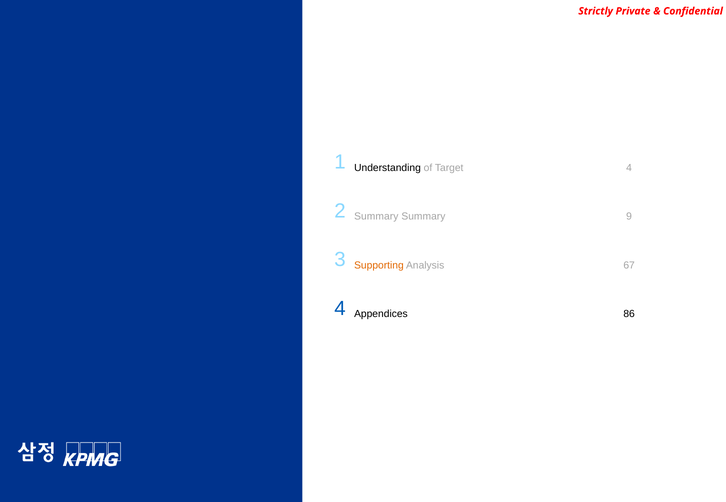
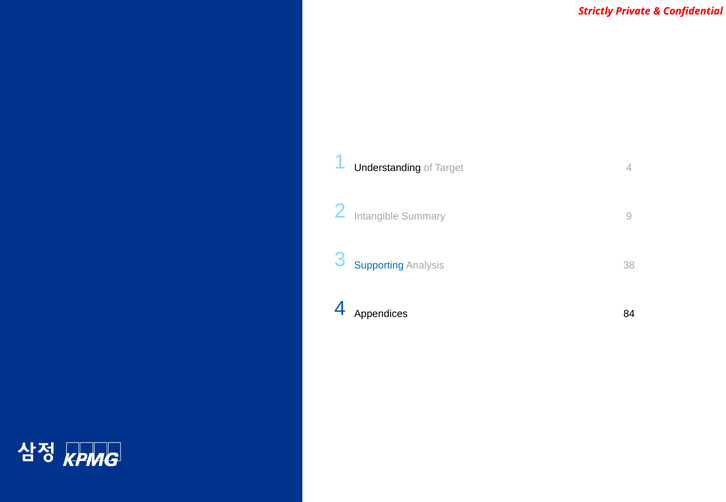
2 Summary: Summary -> Intangible
Supporting colour: orange -> blue
67: 67 -> 38
86: 86 -> 84
